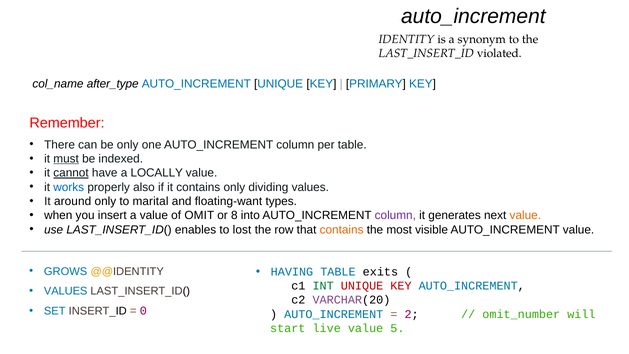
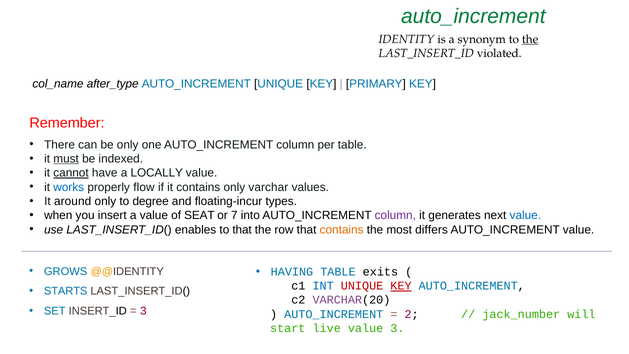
auto_increment at (473, 16) colour: black -> green
the at (530, 39) underline: none -> present
also: also -> flow
dividing: dividing -> varchar
marital: marital -> degree
floating-want: floating-want -> floating-incur
OMIT: OMIT -> SEAT
8: 8 -> 7
value at (525, 215) colour: orange -> blue
to lost: lost -> that
visible: visible -> differs
INT colour: green -> blue
KEY at (401, 286) underline: none -> present
VALUES at (66, 291): VALUES -> STARTS
0 at (143, 311): 0 -> 3
omit_number: omit_number -> jack_number
value 5: 5 -> 3
